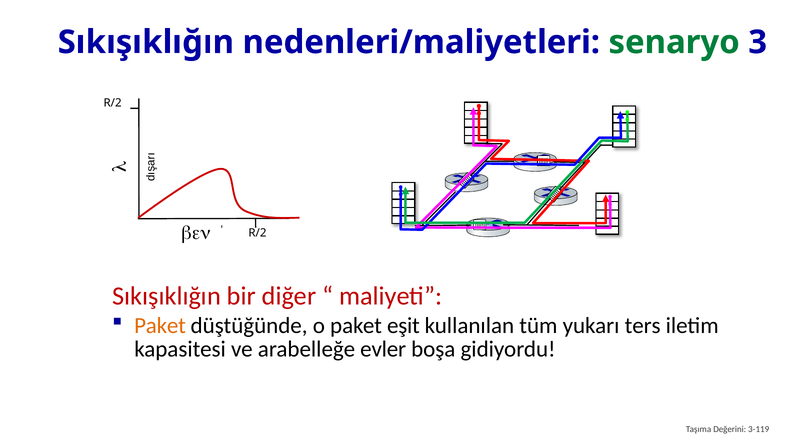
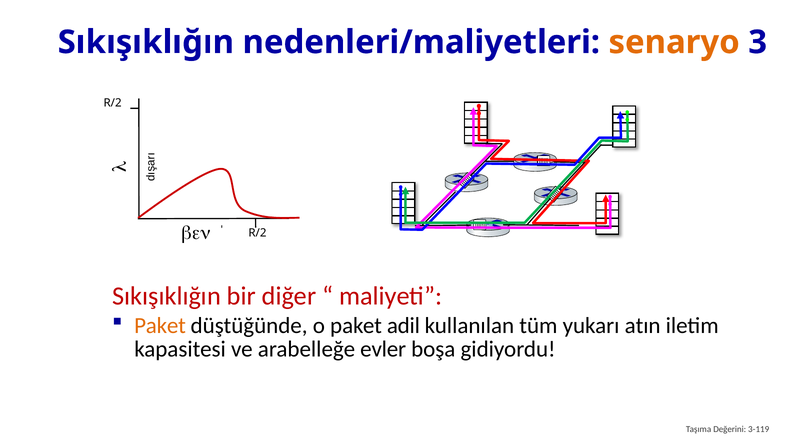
senaryo colour: green -> orange
eşit: eşit -> adil
ters: ters -> atın
